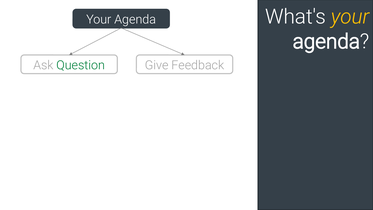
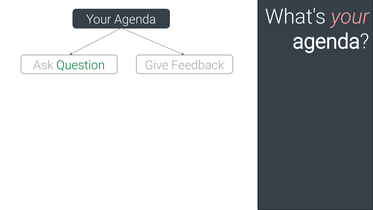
your at (350, 17) colour: yellow -> pink
